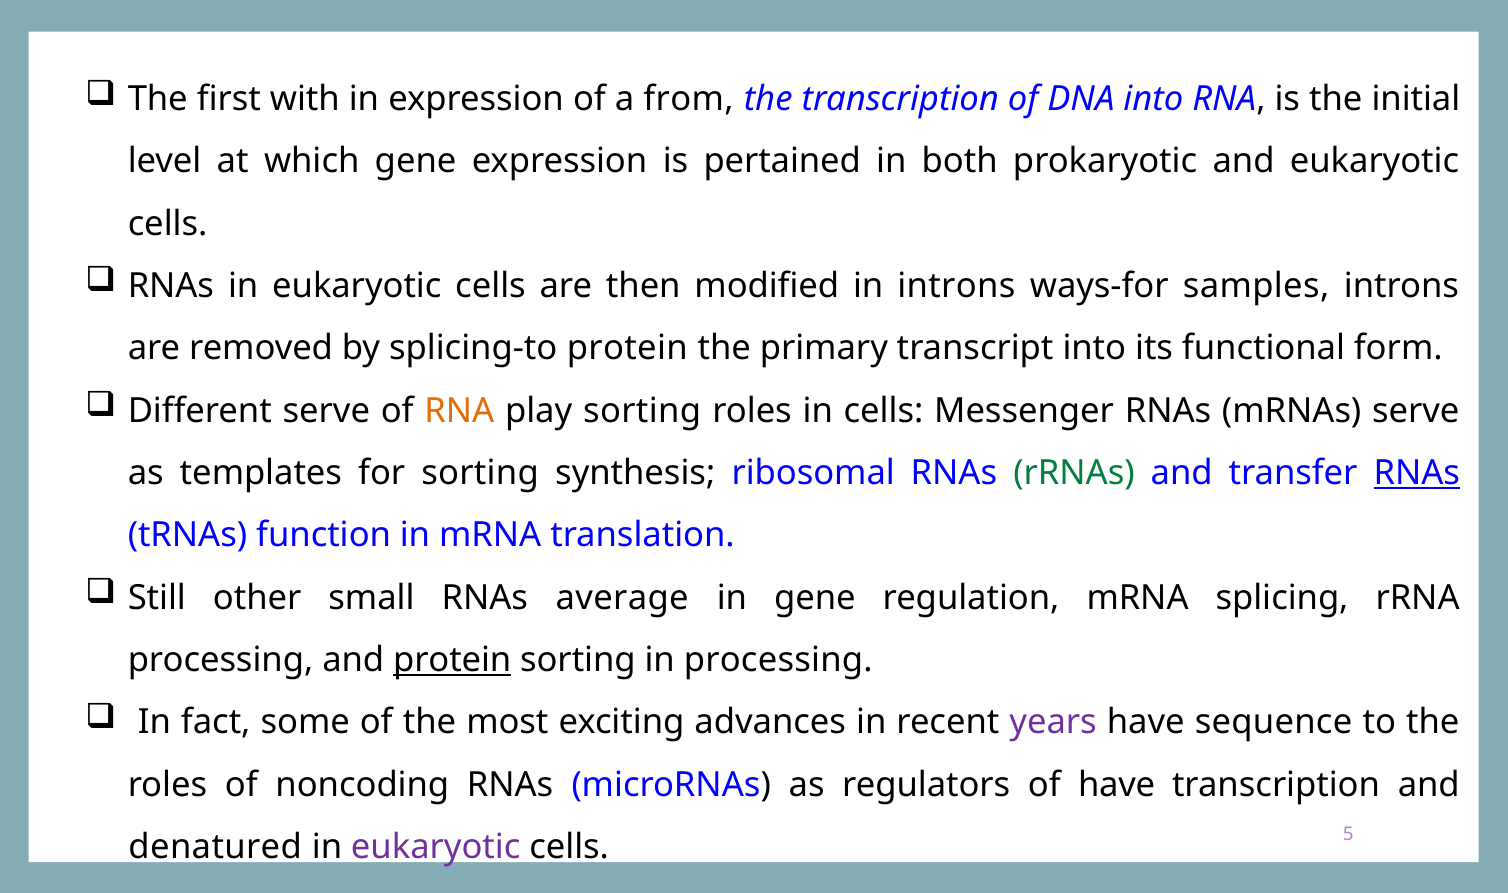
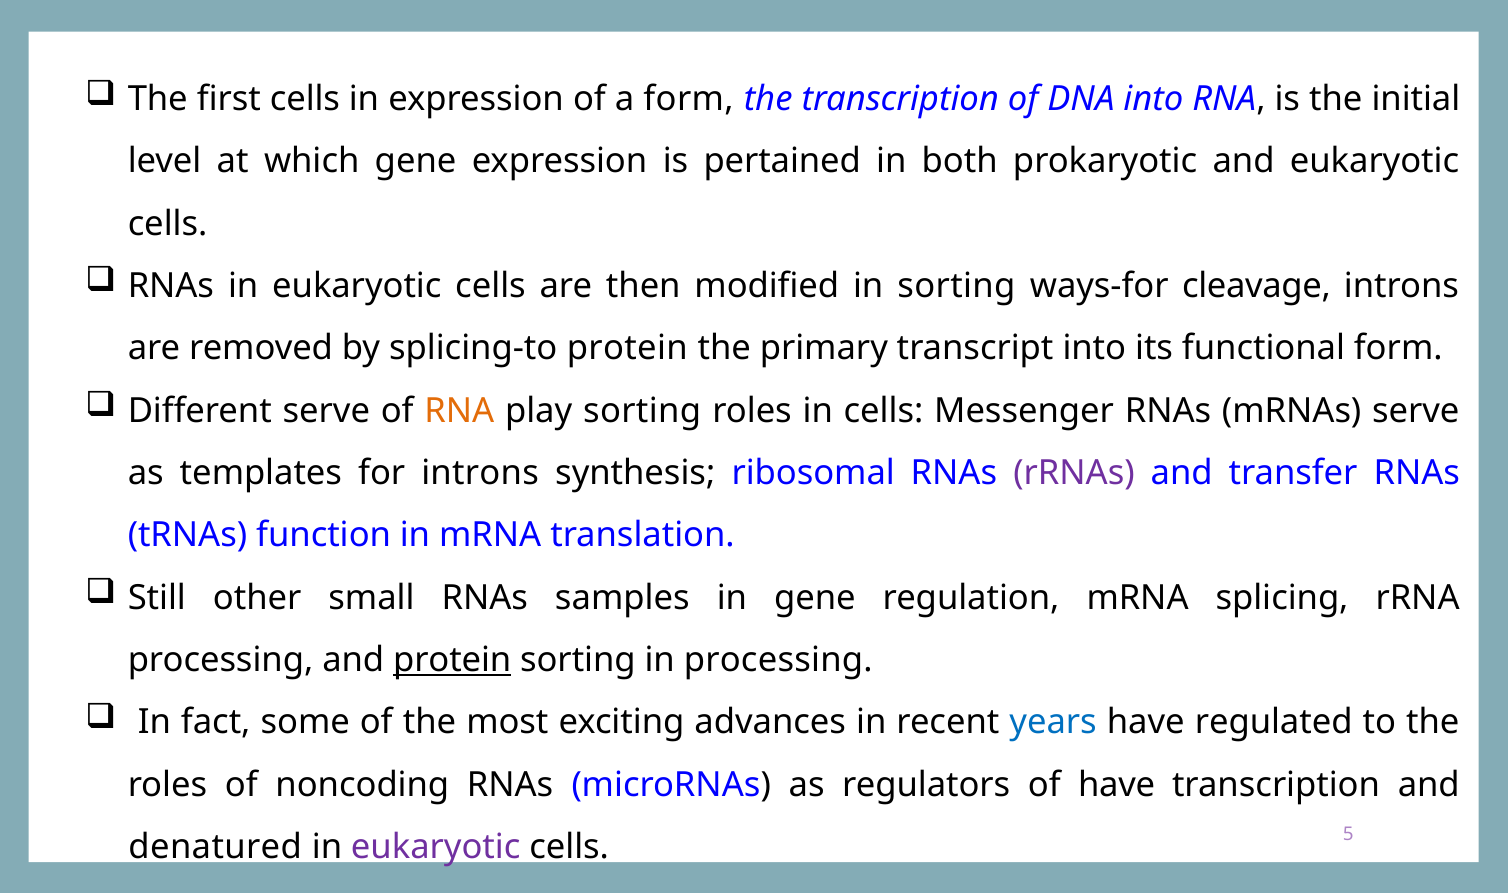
first with: with -> cells
a from: from -> form
in introns: introns -> sorting
samples: samples -> cleavage
for sorting: sorting -> introns
rRNAs colour: green -> purple
RNAs at (1417, 473) underline: present -> none
average: average -> samples
years colour: purple -> blue
sequence: sequence -> regulated
